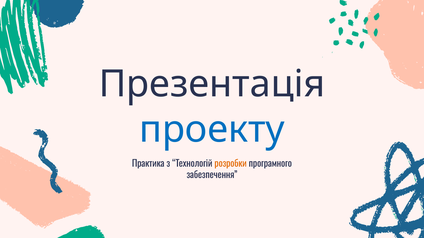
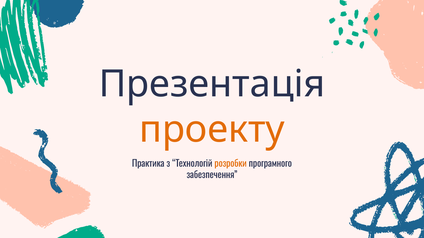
проекту colour: blue -> orange
